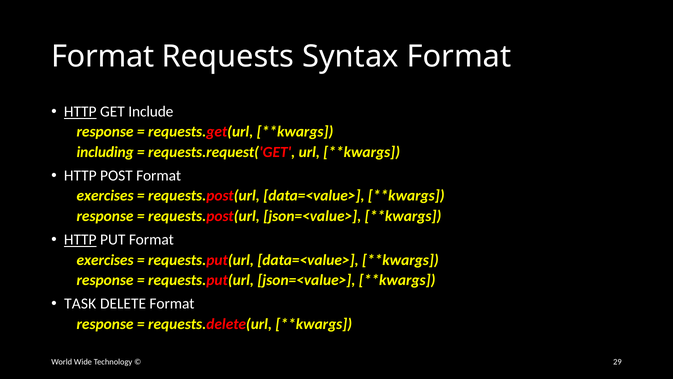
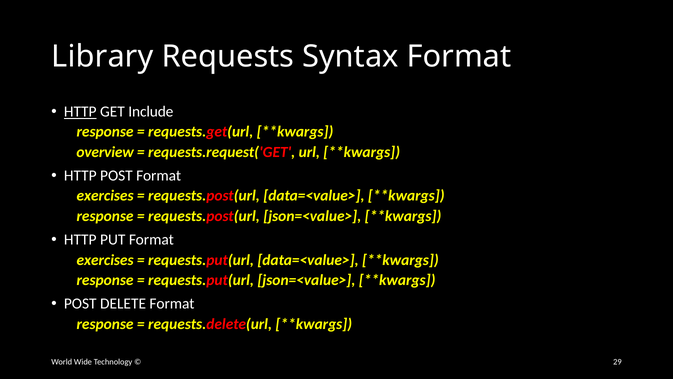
Format at (103, 57): Format -> Library
including: including -> overview
HTTP at (80, 239) underline: present -> none
TASK at (80, 303): TASK -> POST
